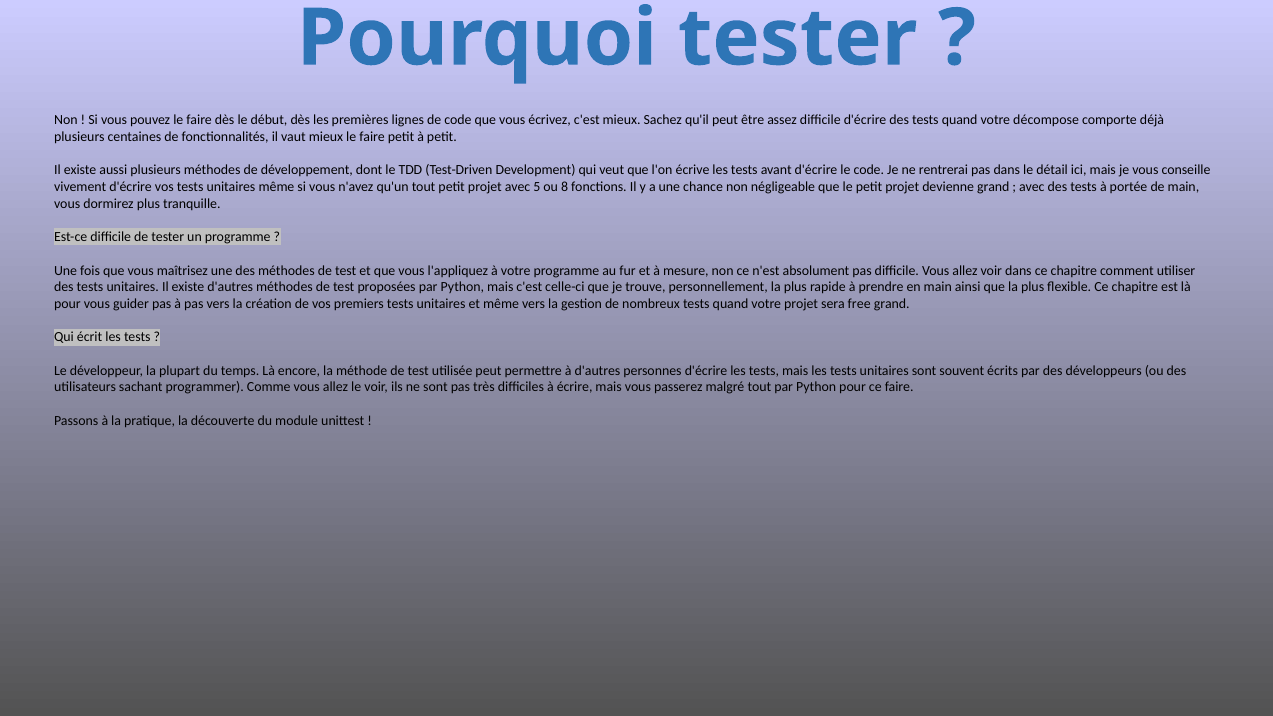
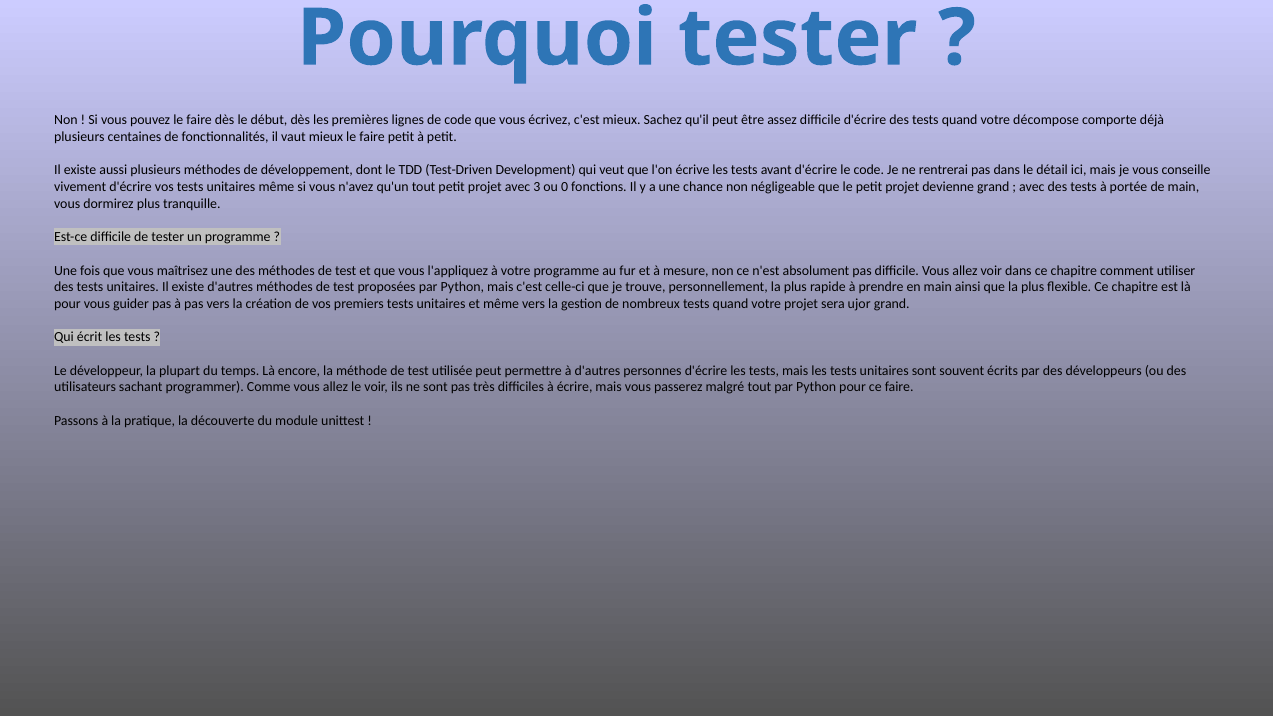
5: 5 -> 3
8: 8 -> 0
free: free -> ujor
